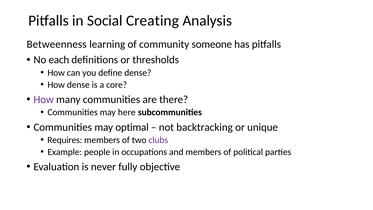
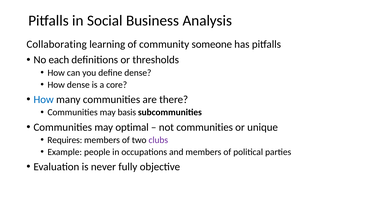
Creating: Creating -> Business
Betweenness: Betweenness -> Collaborating
How at (44, 99) colour: purple -> blue
here: here -> basis
not backtracking: backtracking -> communities
